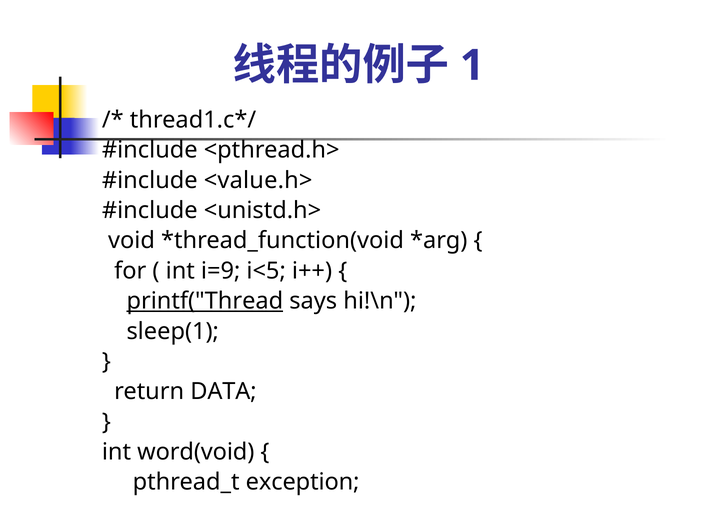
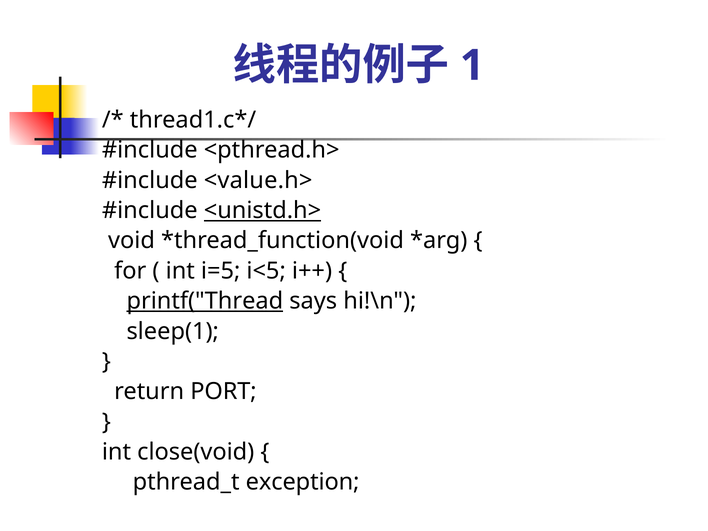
<unistd.h> underline: none -> present
i=9: i=9 -> i=5
DATA: DATA -> PORT
word(void: word(void -> close(void
